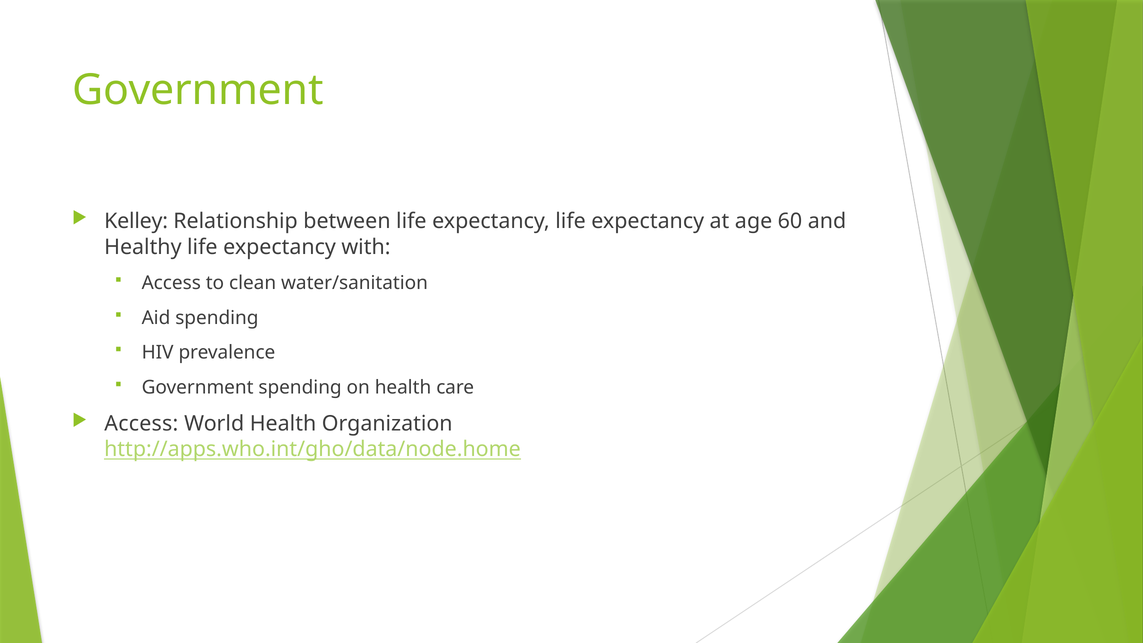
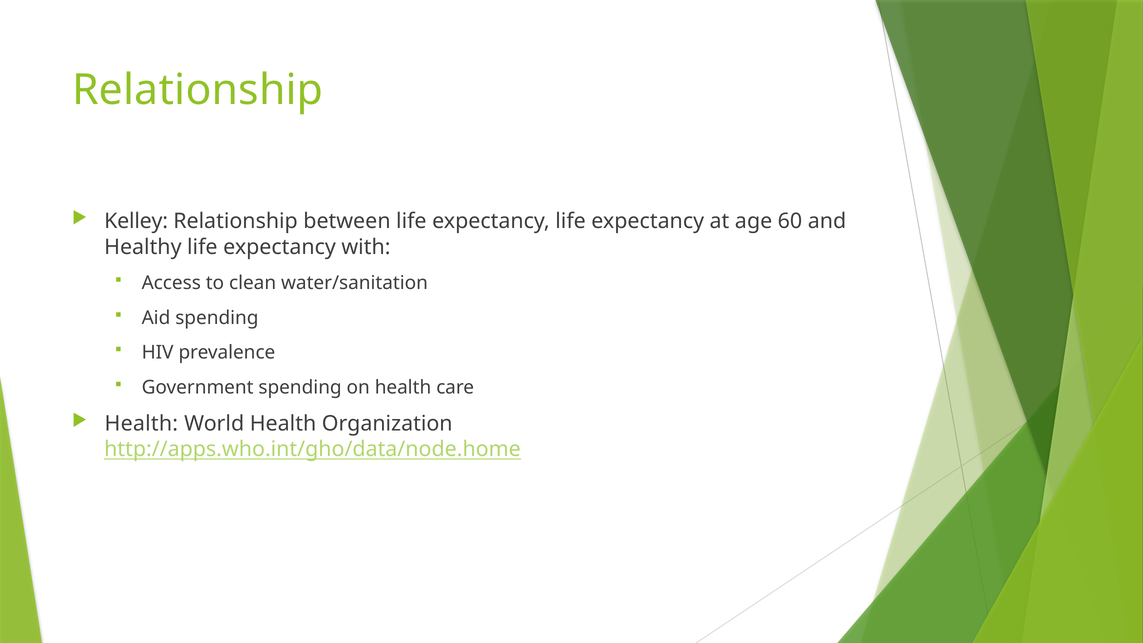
Government at (198, 90): Government -> Relationship
Access at (141, 424): Access -> Health
